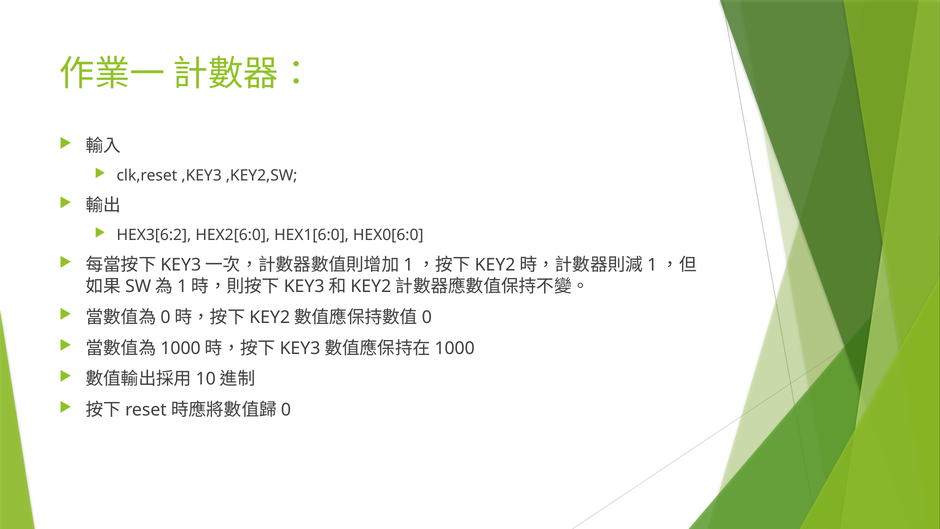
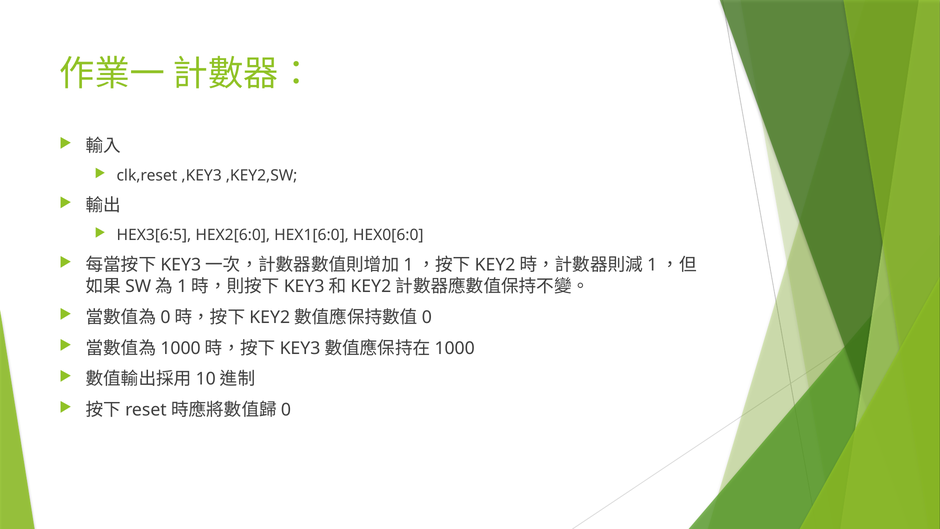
HEX3[6:2: HEX3[6:2 -> HEX3[6:5
